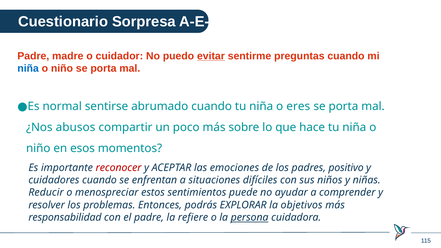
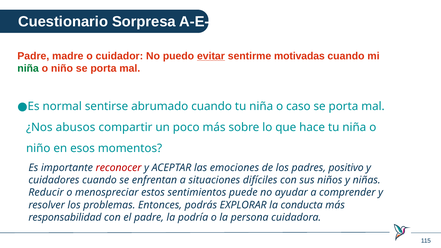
preguntas: preguntas -> motivadas
niña at (28, 69) colour: blue -> green
eres: eres -> caso
objetivos: objetivos -> conducta
refiere: refiere -> podría
persona underline: present -> none
